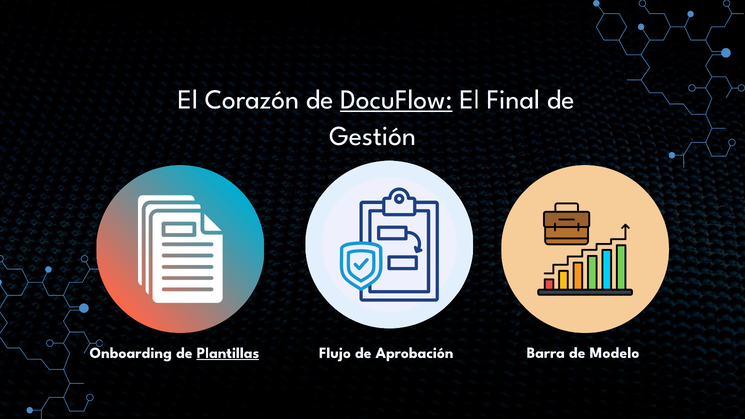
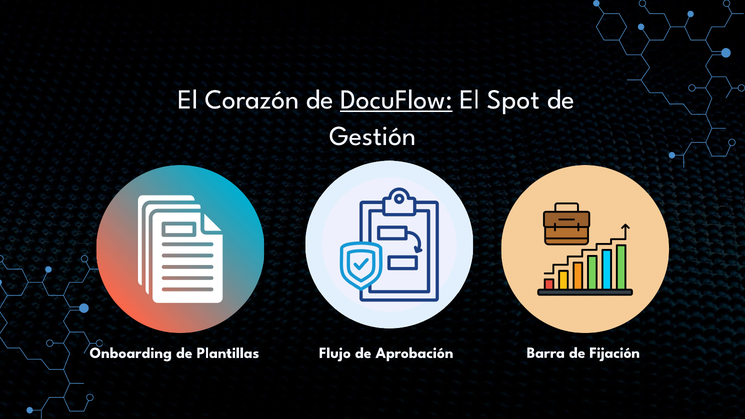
Final: Final -> Spot
Plantillas underline: present -> none
Modelo: Modelo -> Fijación
